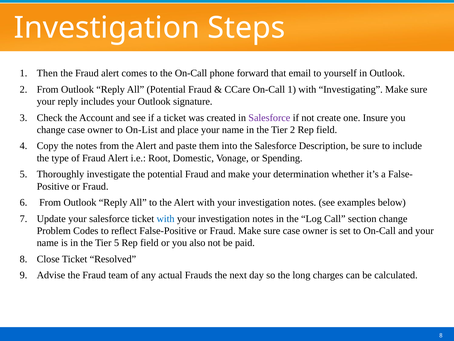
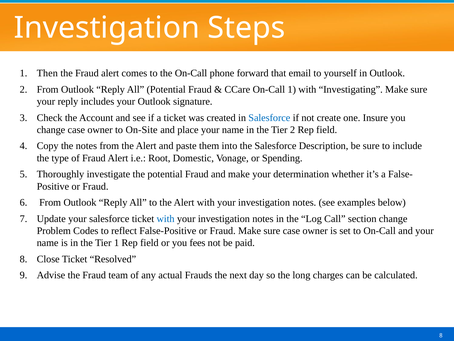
Salesforce at (269, 118) colour: purple -> blue
On-List: On-List -> On-Site
Tier 5: 5 -> 1
also: also -> fees
